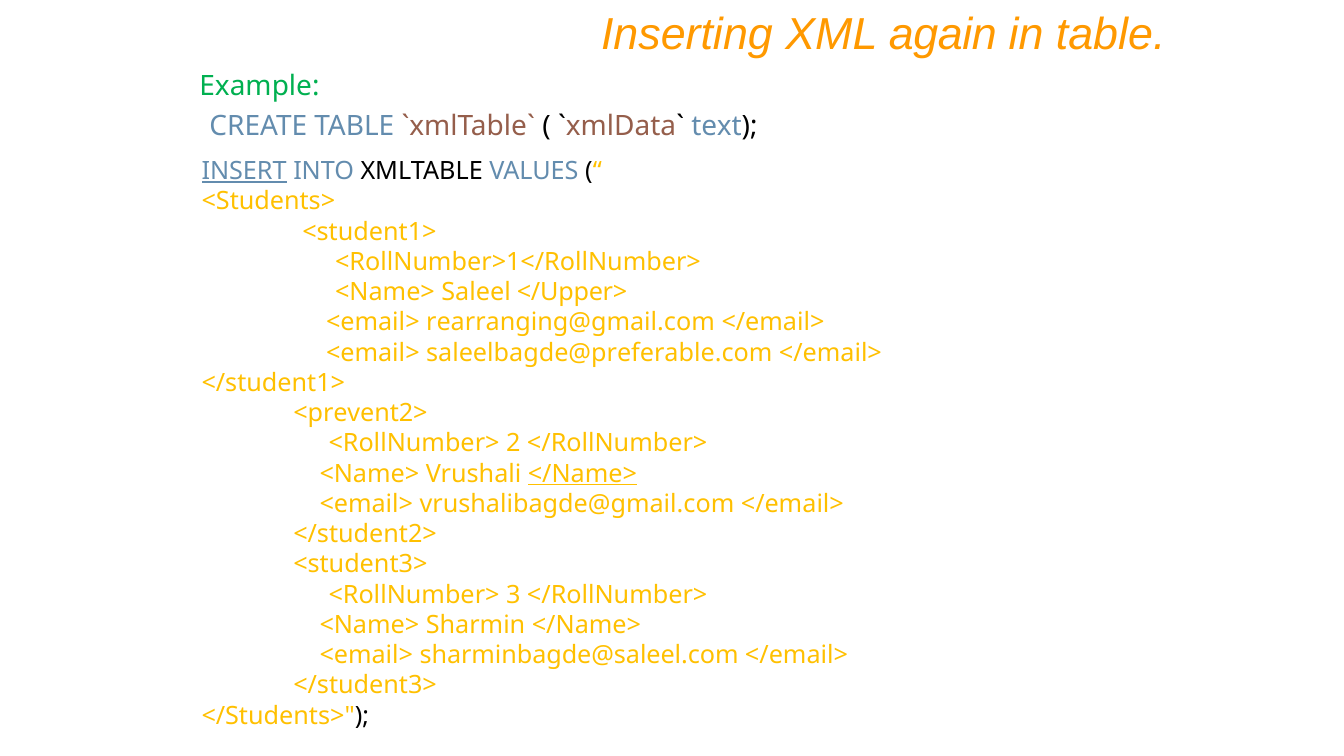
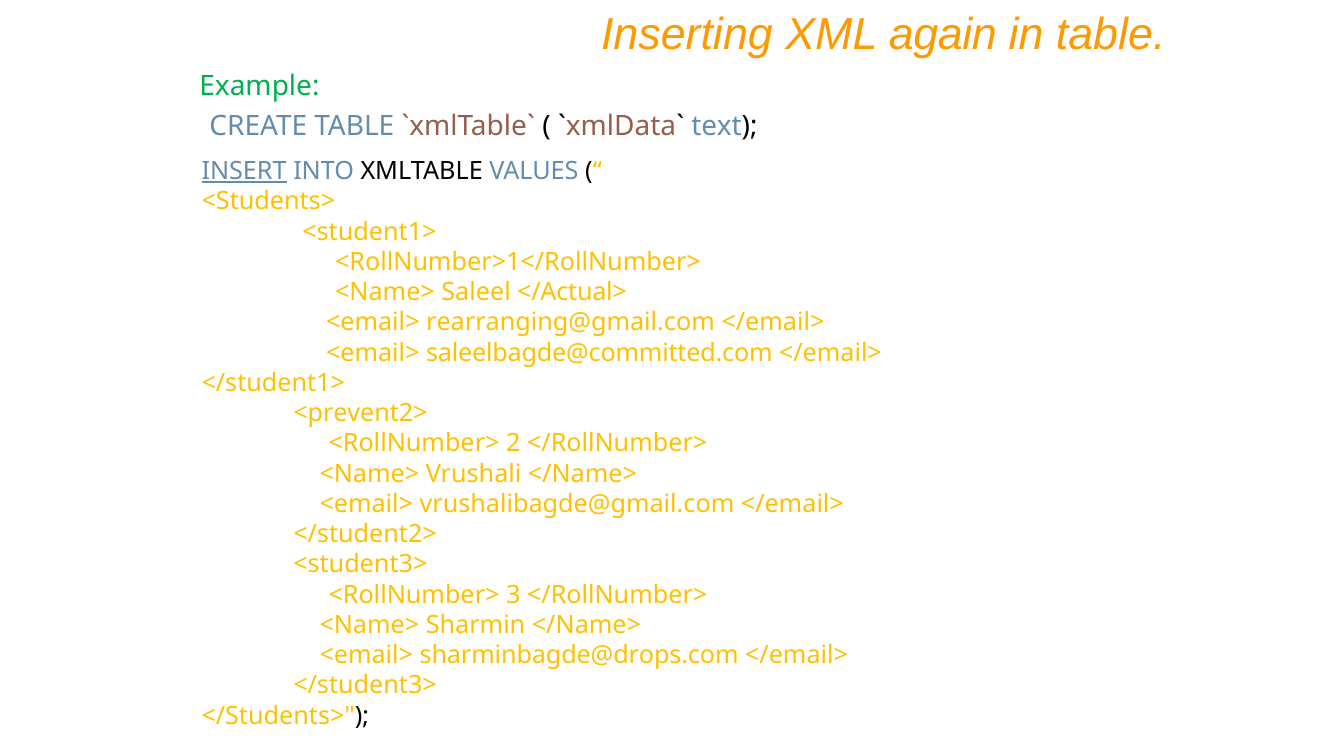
</Upper>: </Upper> -> </Actual>
saleelbagde@preferable.com: saleelbagde@preferable.com -> saleelbagde@committed.com
</Name> at (582, 474) underline: present -> none
sharminbagde@saleel.com: sharminbagde@saleel.com -> sharminbagde@drops.com
